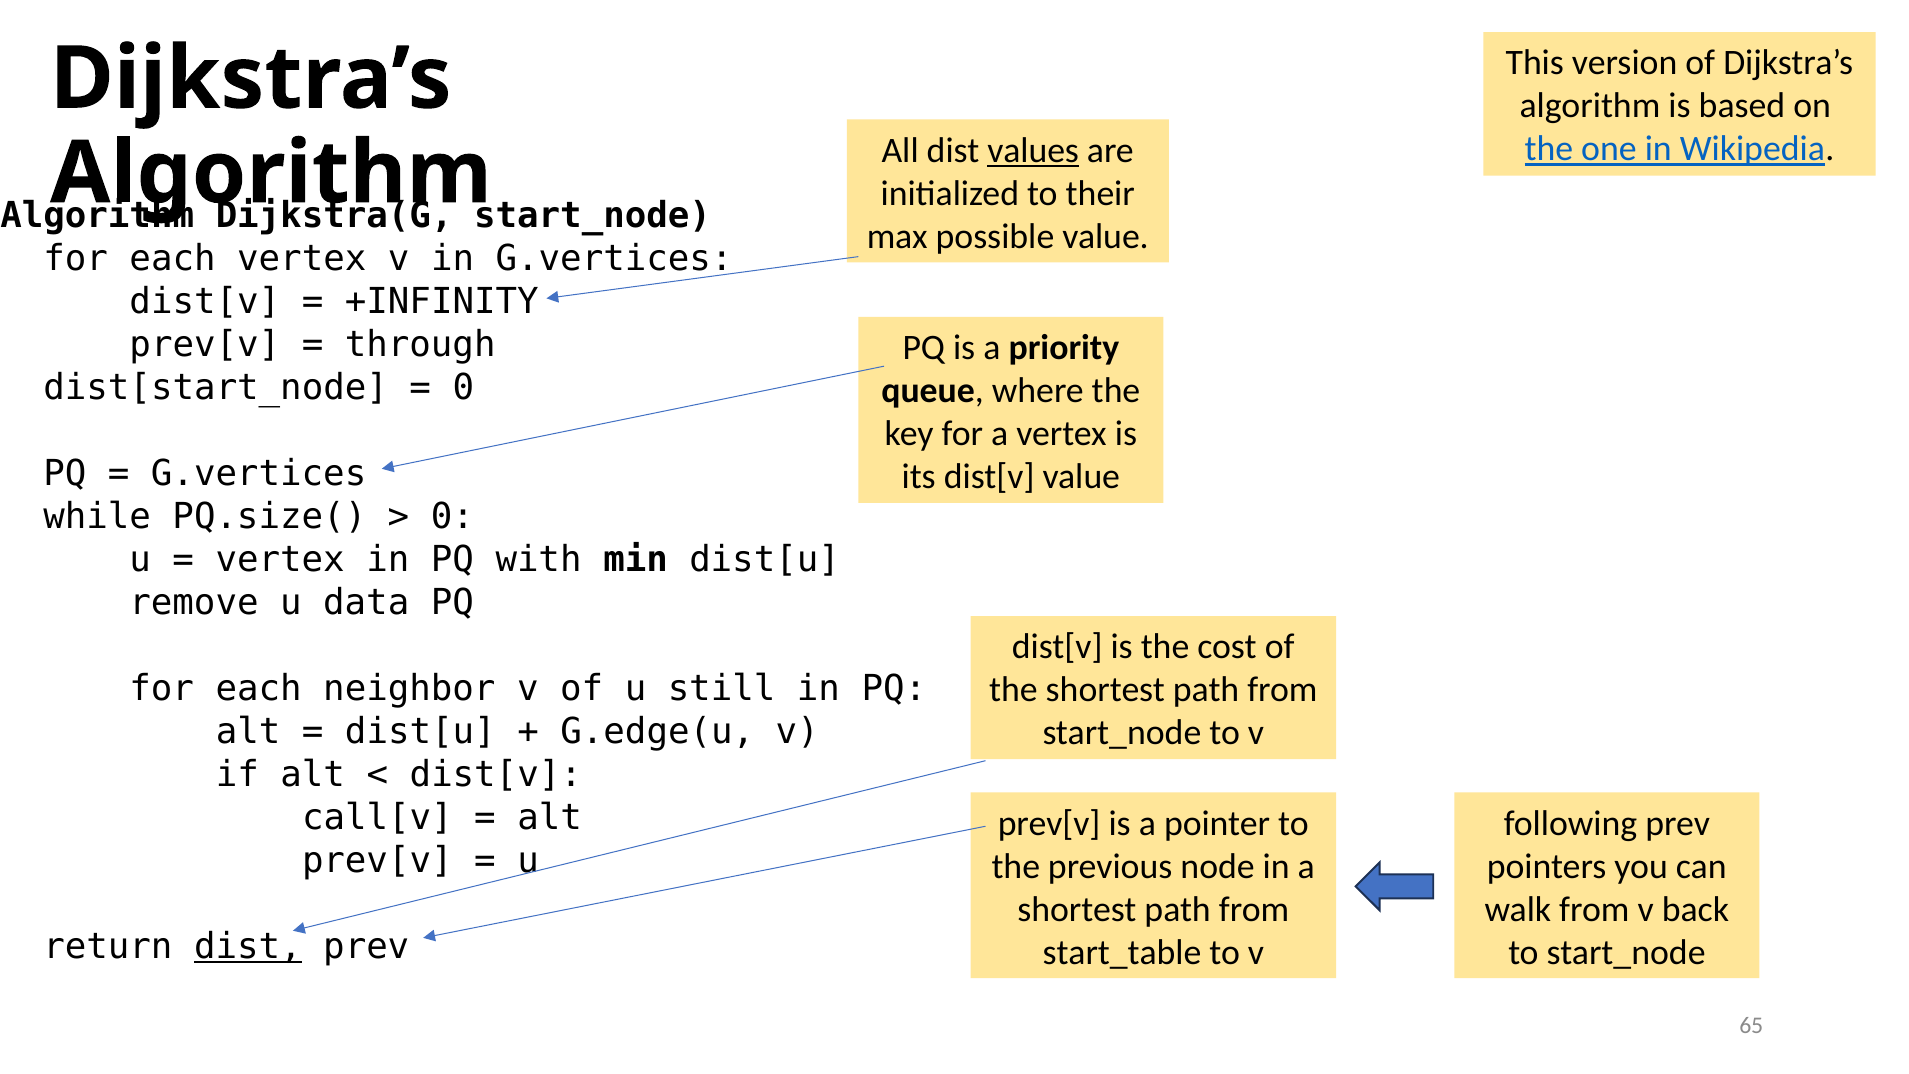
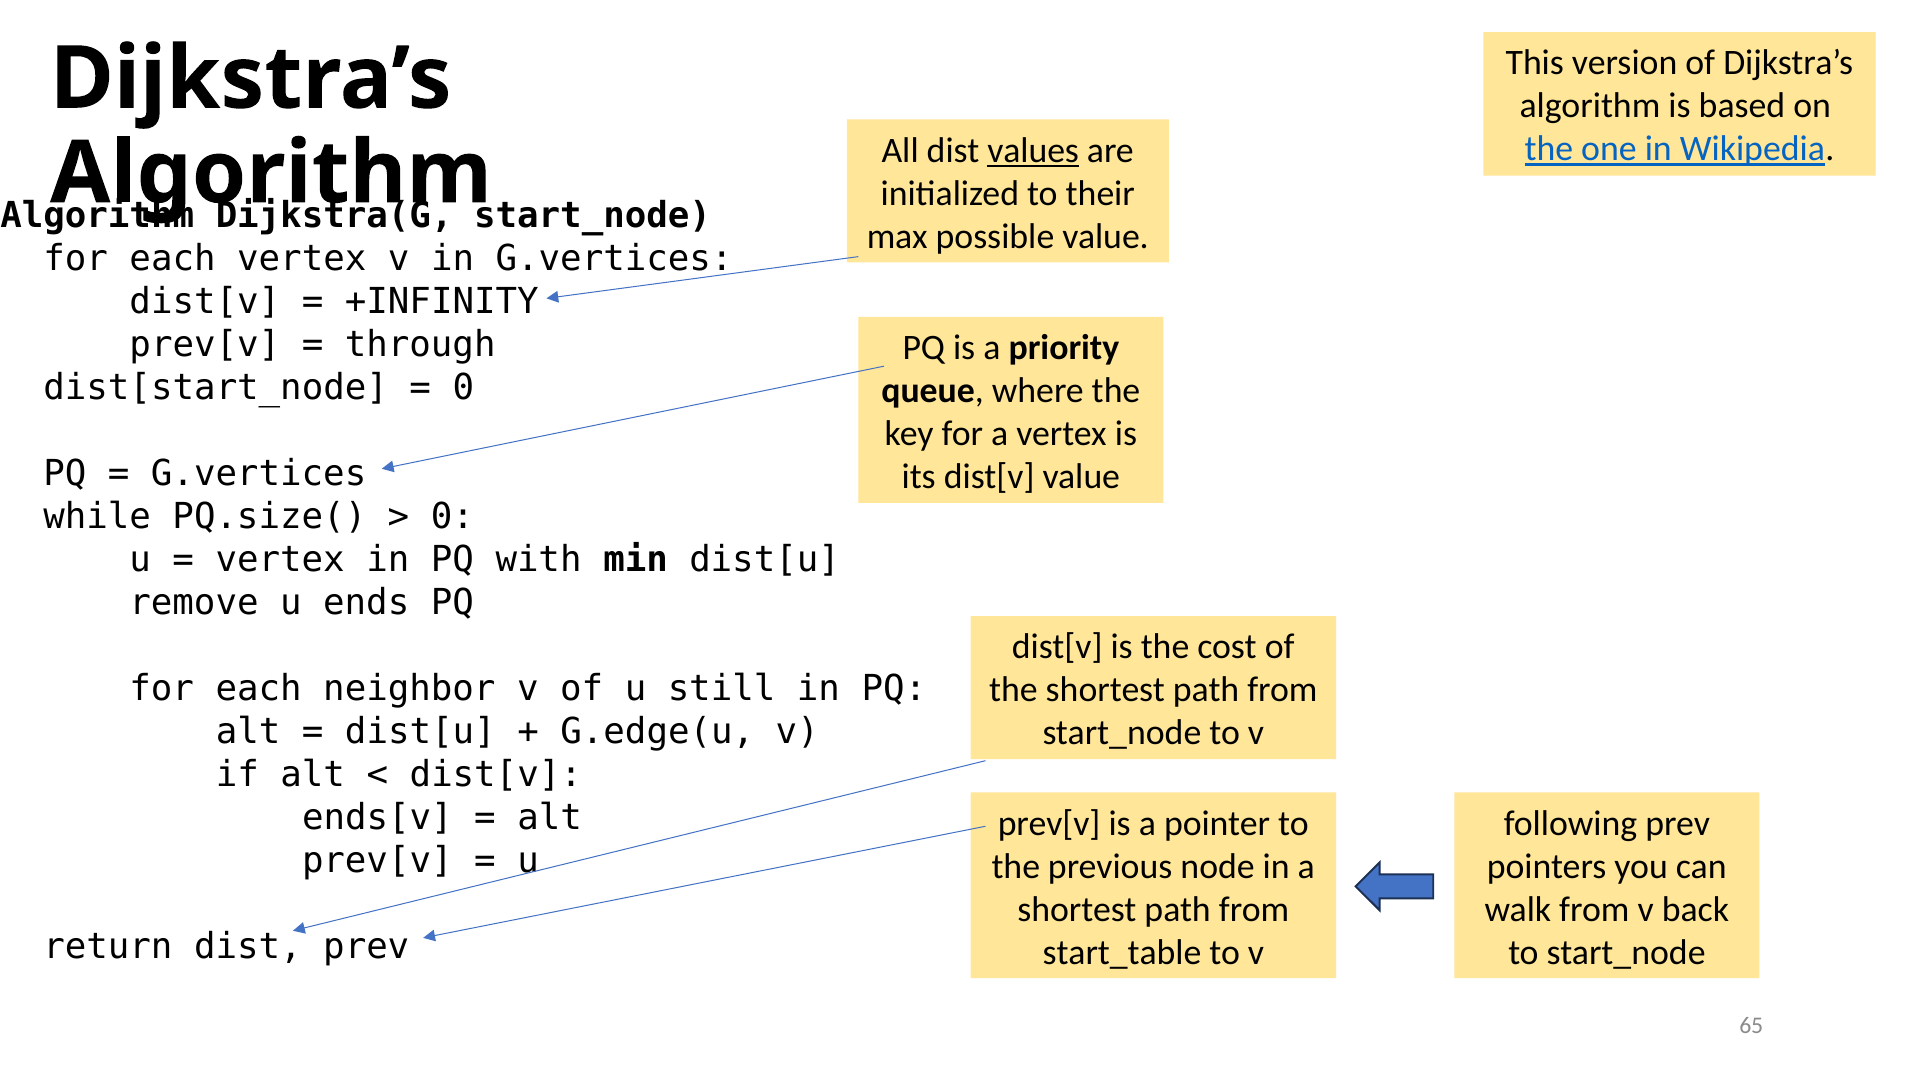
data: data -> ends
call[v: call[v -> ends[v
dist at (248, 946) underline: present -> none
